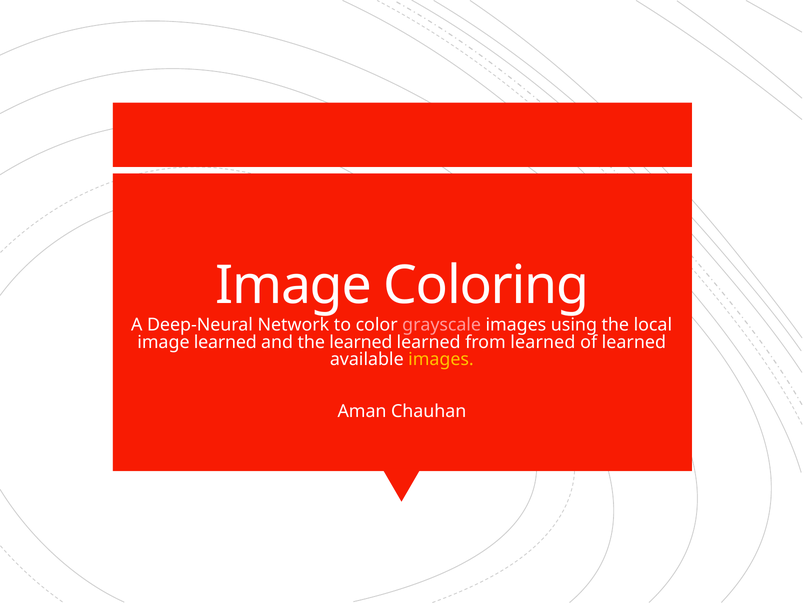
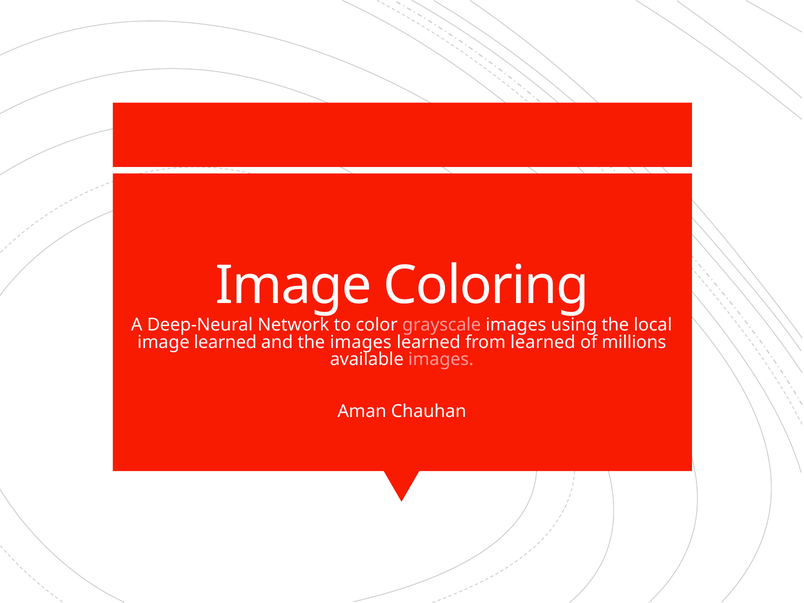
the learned: learned -> images
of learned: learned -> millions
images at (441, 359) colour: yellow -> pink
